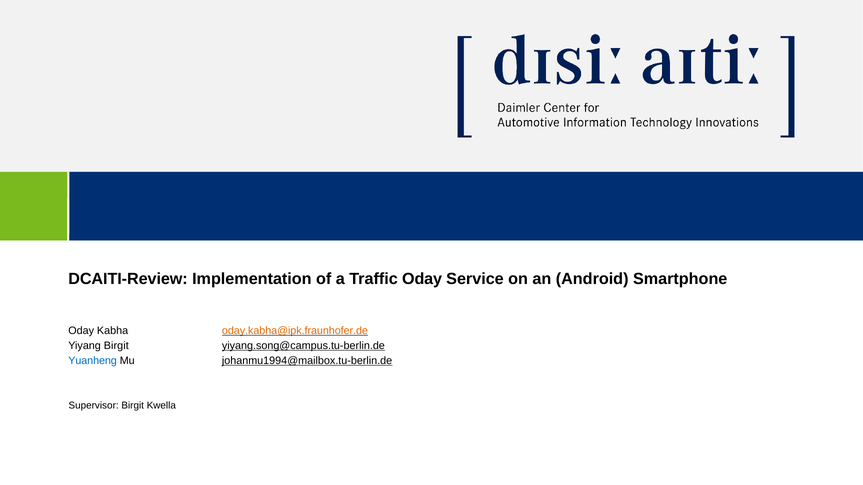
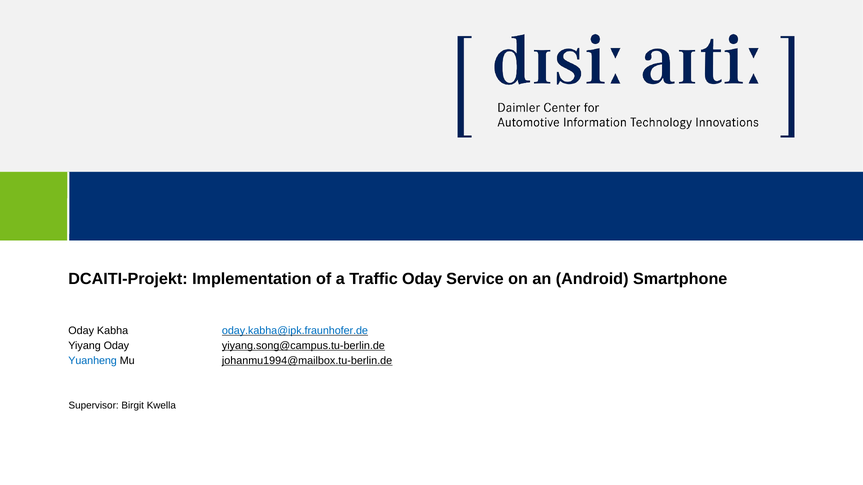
DCAITI-Review: DCAITI-Review -> DCAITI-Projekt
oday.kabha@ipk.fraunhofer.de colour: orange -> blue
Yiyang Birgit: Birgit -> Oday
